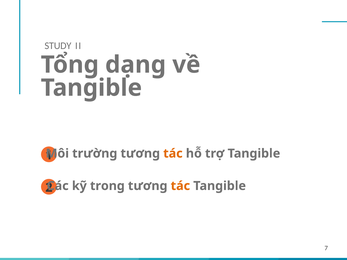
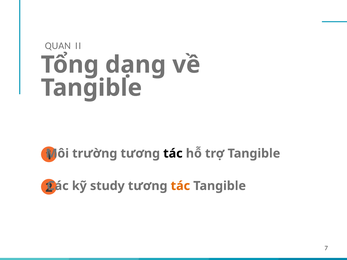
STUDY: STUDY -> QUAN
tác at (173, 154) colour: orange -> black
trong: trong -> study
